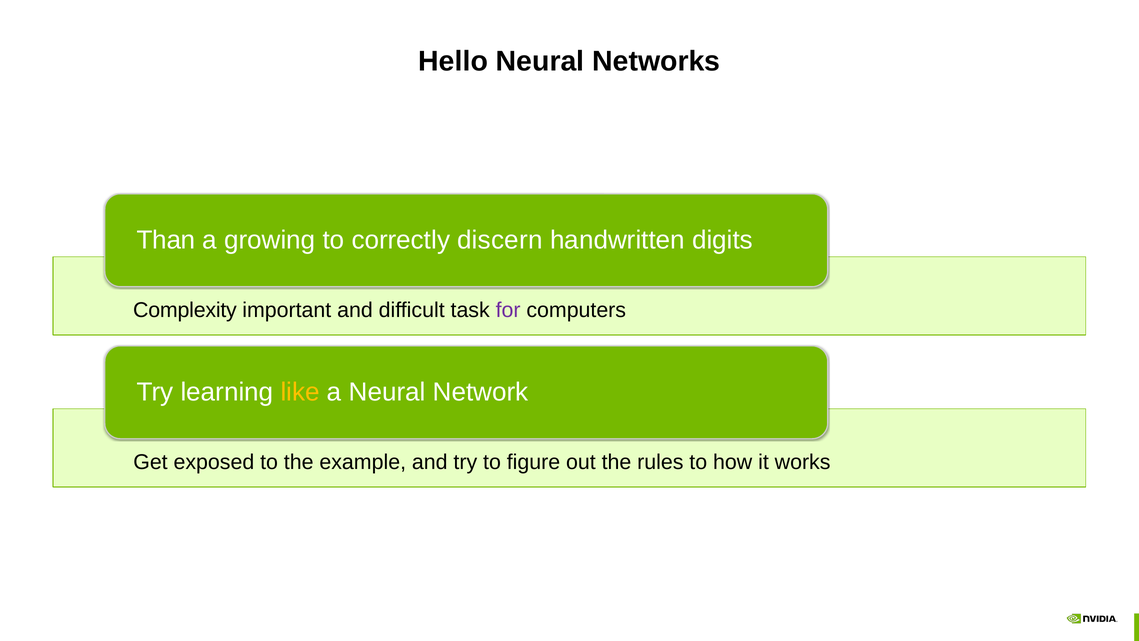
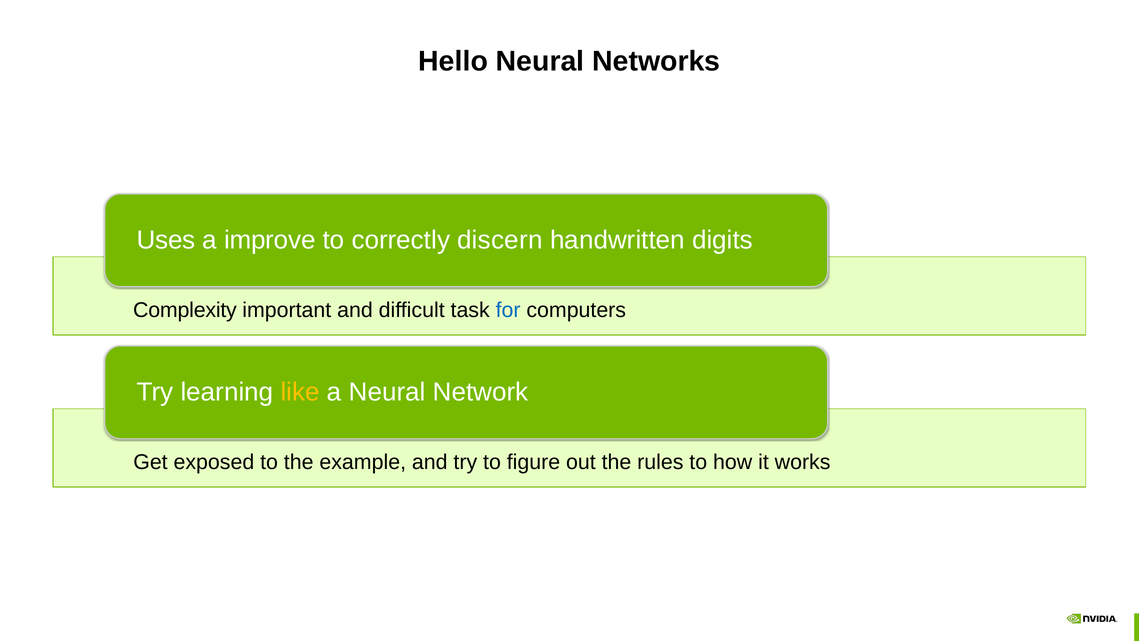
Than: Than -> Uses
growing: growing -> improve
for colour: purple -> blue
